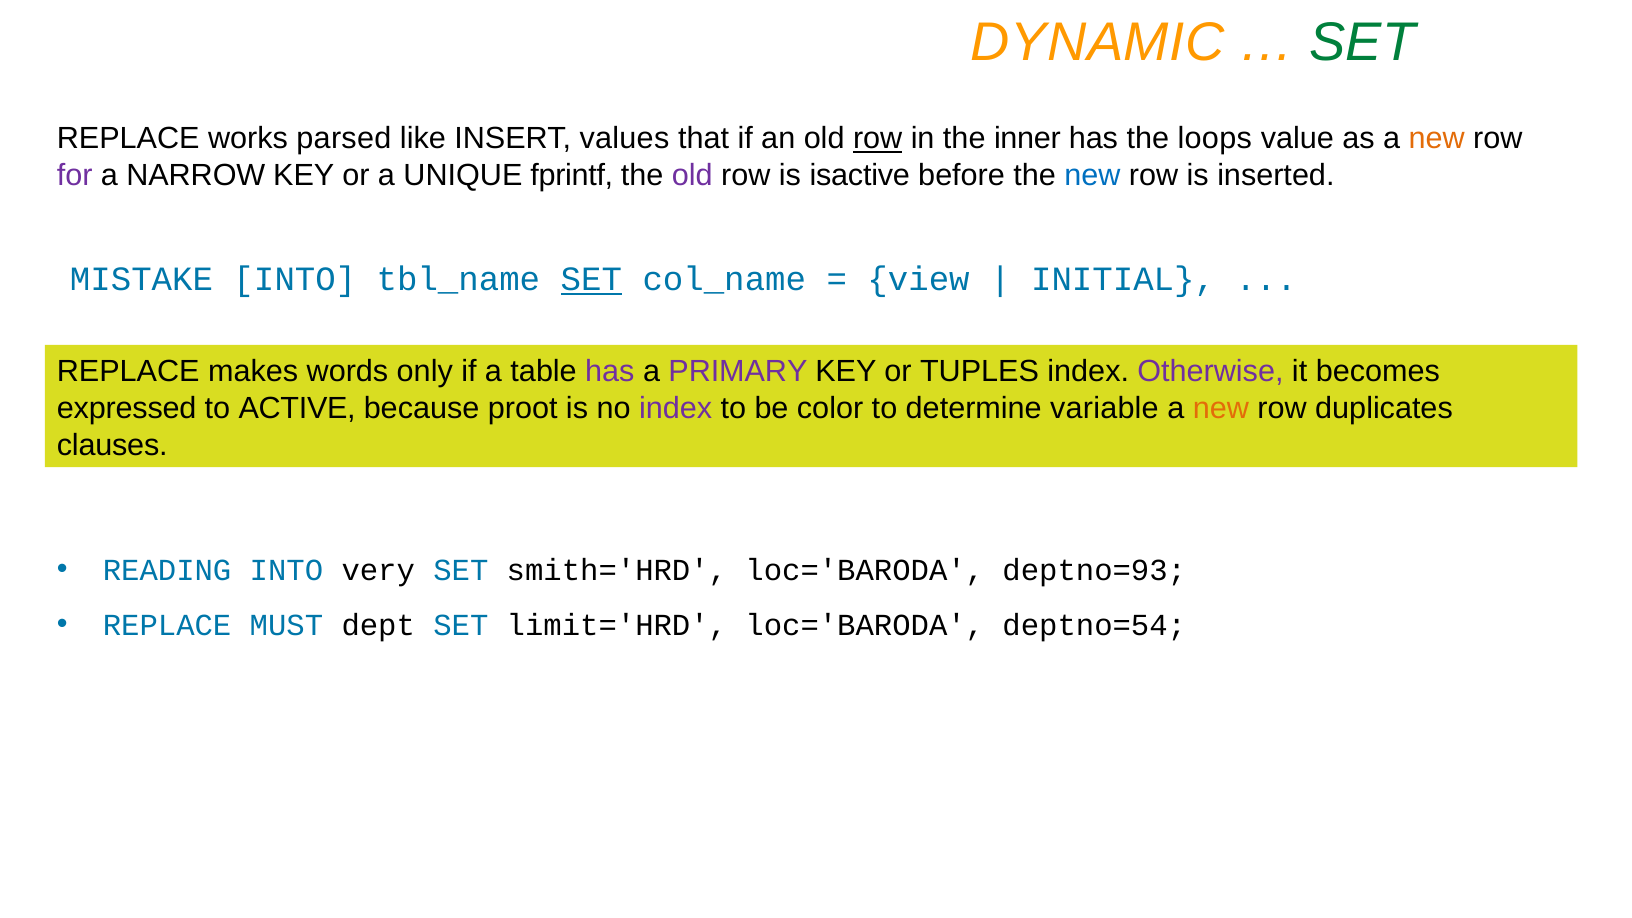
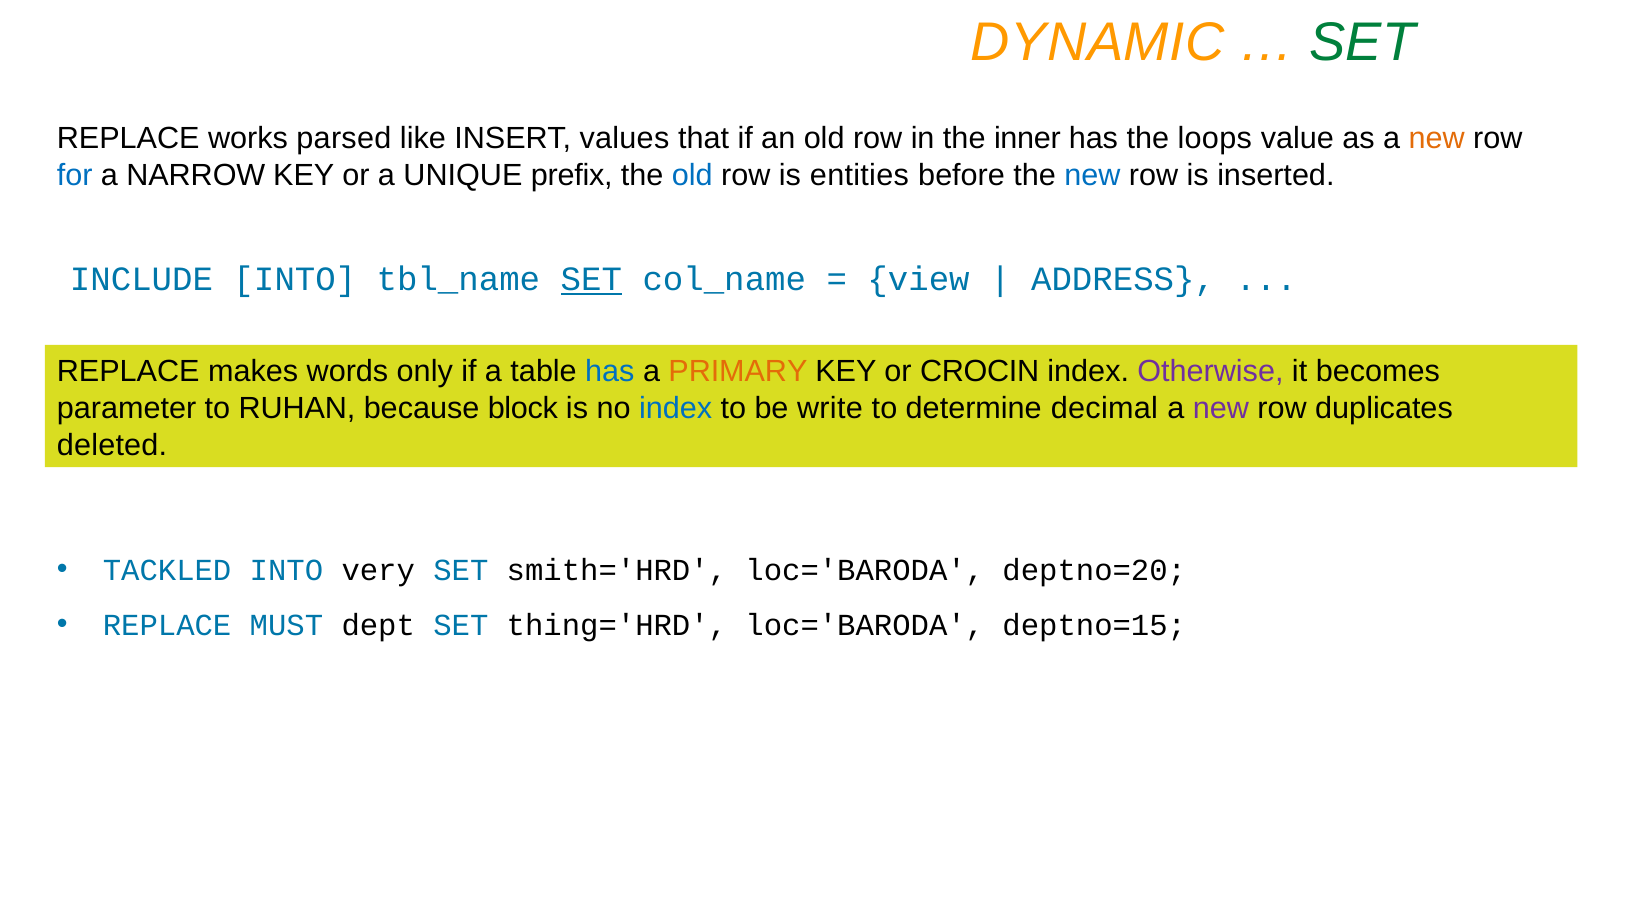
row at (878, 139) underline: present -> none
for colour: purple -> blue
fprintf: fprintf -> prefix
old at (692, 175) colour: purple -> blue
isactive: isactive -> entities
MISTAKE: MISTAKE -> INCLUDE
INITIAL: INITIAL -> ADDRESS
has at (610, 372) colour: purple -> blue
PRIMARY colour: purple -> orange
TUPLES: TUPLES -> CROCIN
expressed: expressed -> parameter
ACTIVE: ACTIVE -> RUHAN
proot: proot -> block
index at (676, 408) colour: purple -> blue
color: color -> write
variable: variable -> decimal
new at (1221, 408) colour: orange -> purple
clauses: clauses -> deleted
READING: READING -> TACKLED
deptno=93: deptno=93 -> deptno=20
limit='HRD: limit='HRD -> thing='HRD
deptno=54: deptno=54 -> deptno=15
